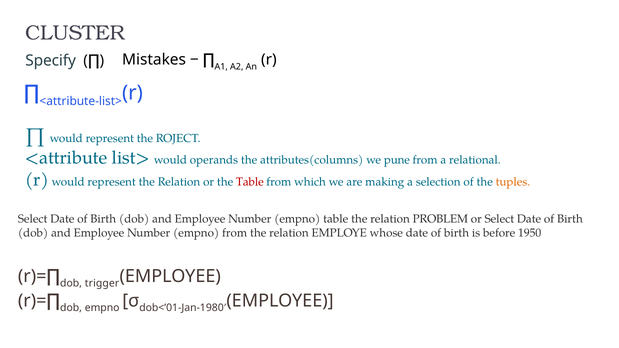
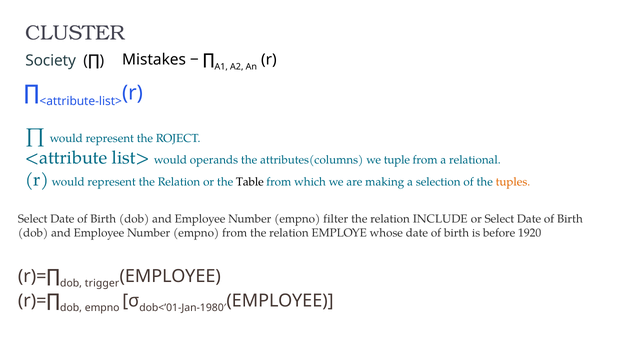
Specify: Specify -> Society
pune: pune -> tuple
Table at (250, 182) colour: red -> black
empno table: table -> filter
PROBLEM: PROBLEM -> INCLUDE
1950: 1950 -> 1920
